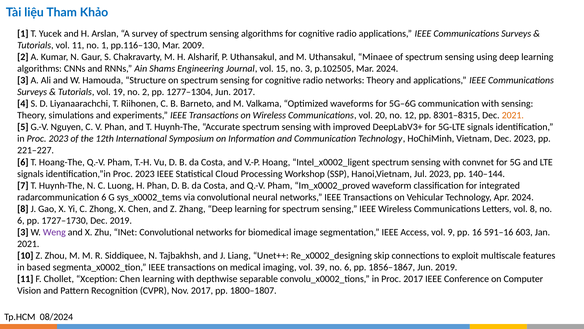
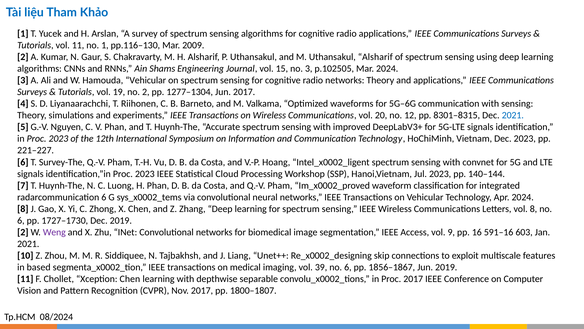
Uthansakul Minaee: Minaee -> Alsharif
Hamouda Structure: Structure -> Vehicular
2021 at (513, 115) colour: orange -> blue
Hoang-The: Hoang-The -> Survey-The
3 at (23, 232): 3 -> 2
